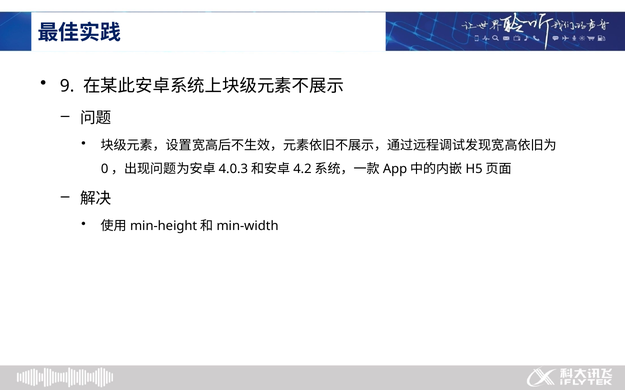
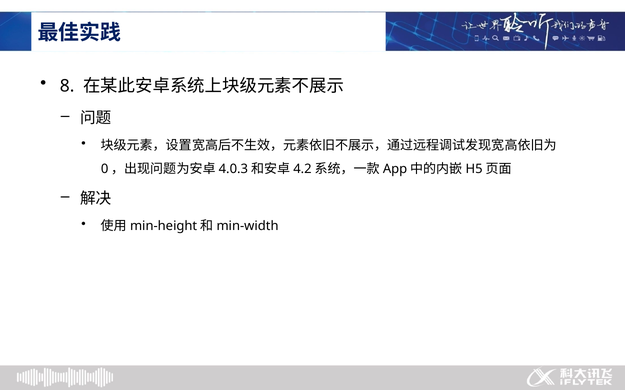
9: 9 -> 8
